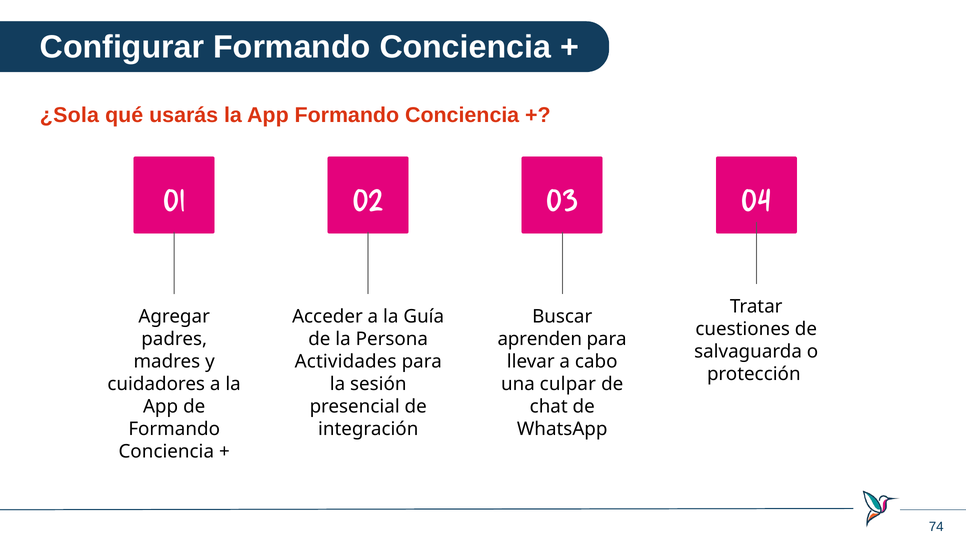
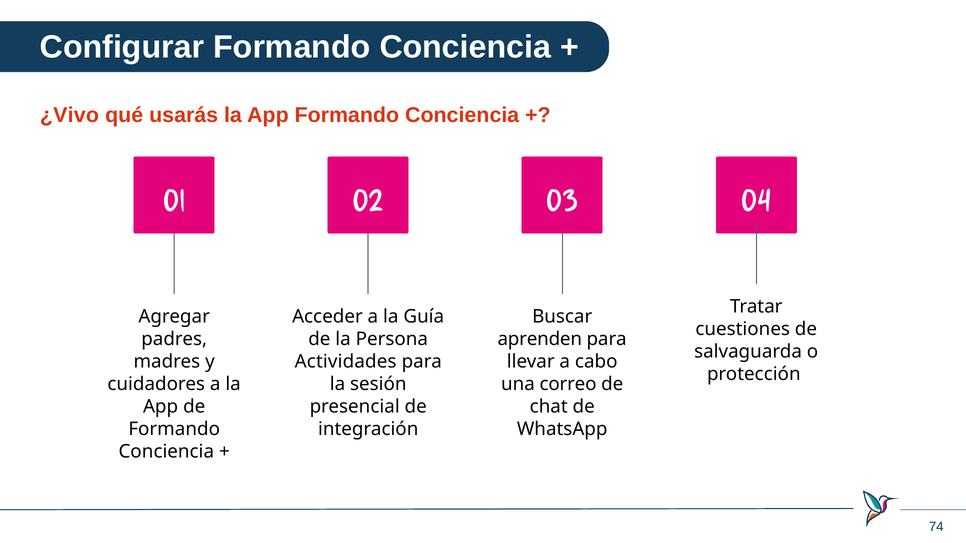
¿Sola: ¿Sola -> ¿Vivo
culpar: culpar -> correo
